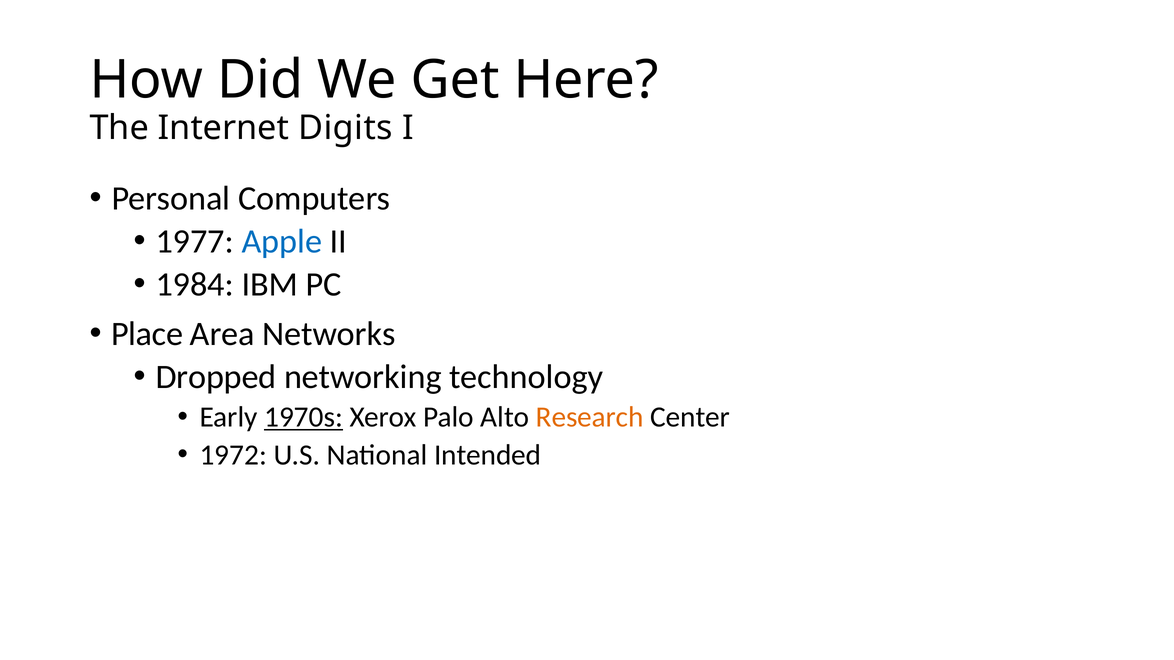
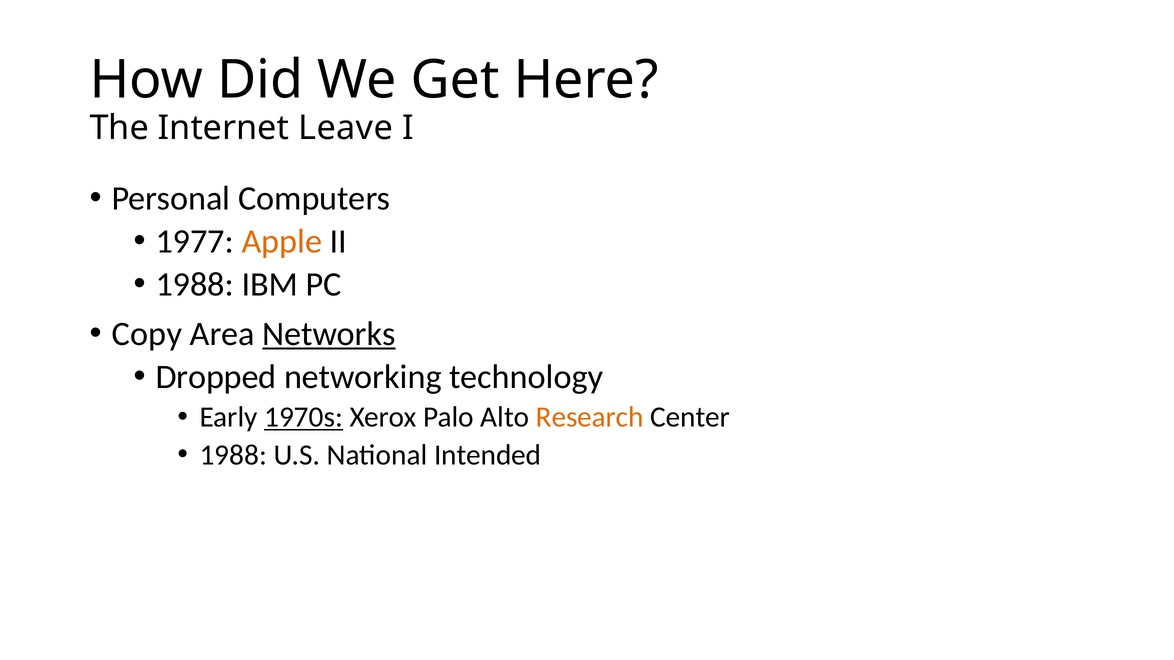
Digits: Digits -> Leave
Apple colour: blue -> orange
1984 at (195, 285): 1984 -> 1988
Place: Place -> Copy
Networks underline: none -> present
1972 at (233, 455): 1972 -> 1988
